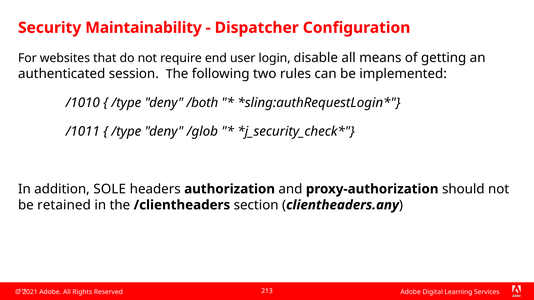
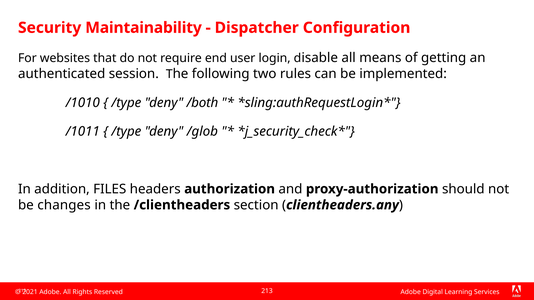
SOLE: SOLE -> FILES
retained: retained -> changes
